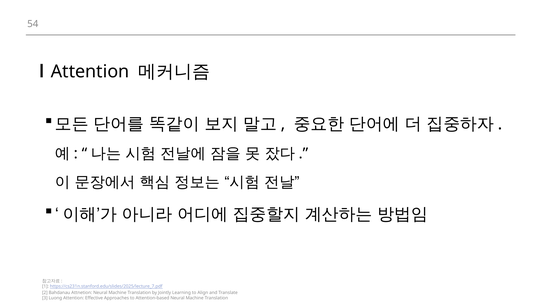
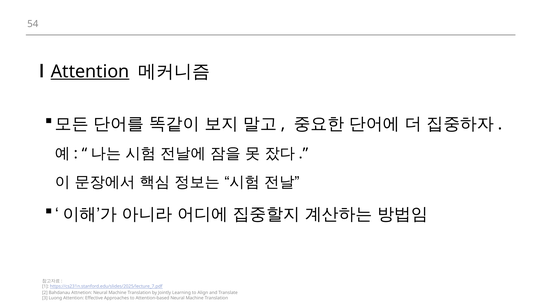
Attention at (90, 71) underline: none -> present
